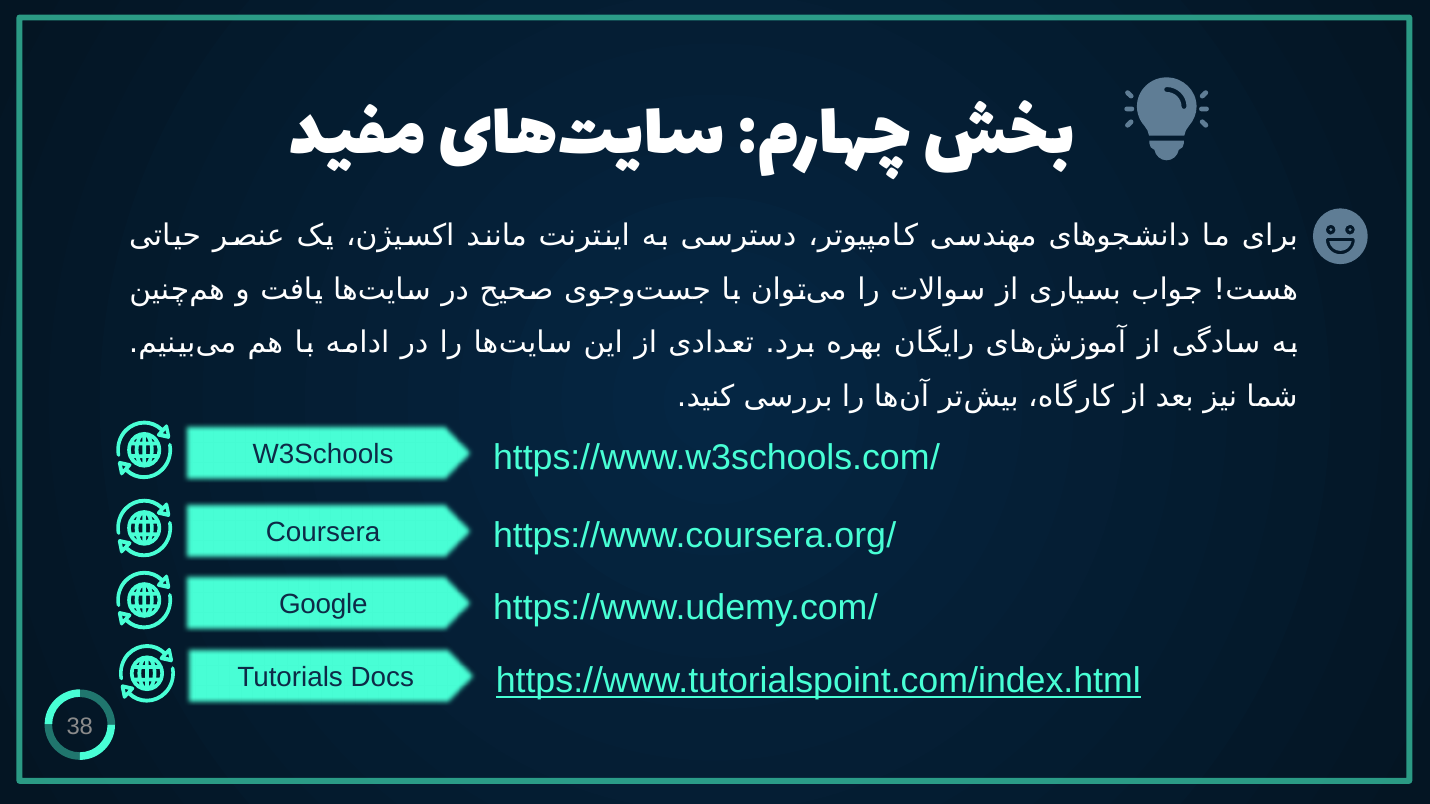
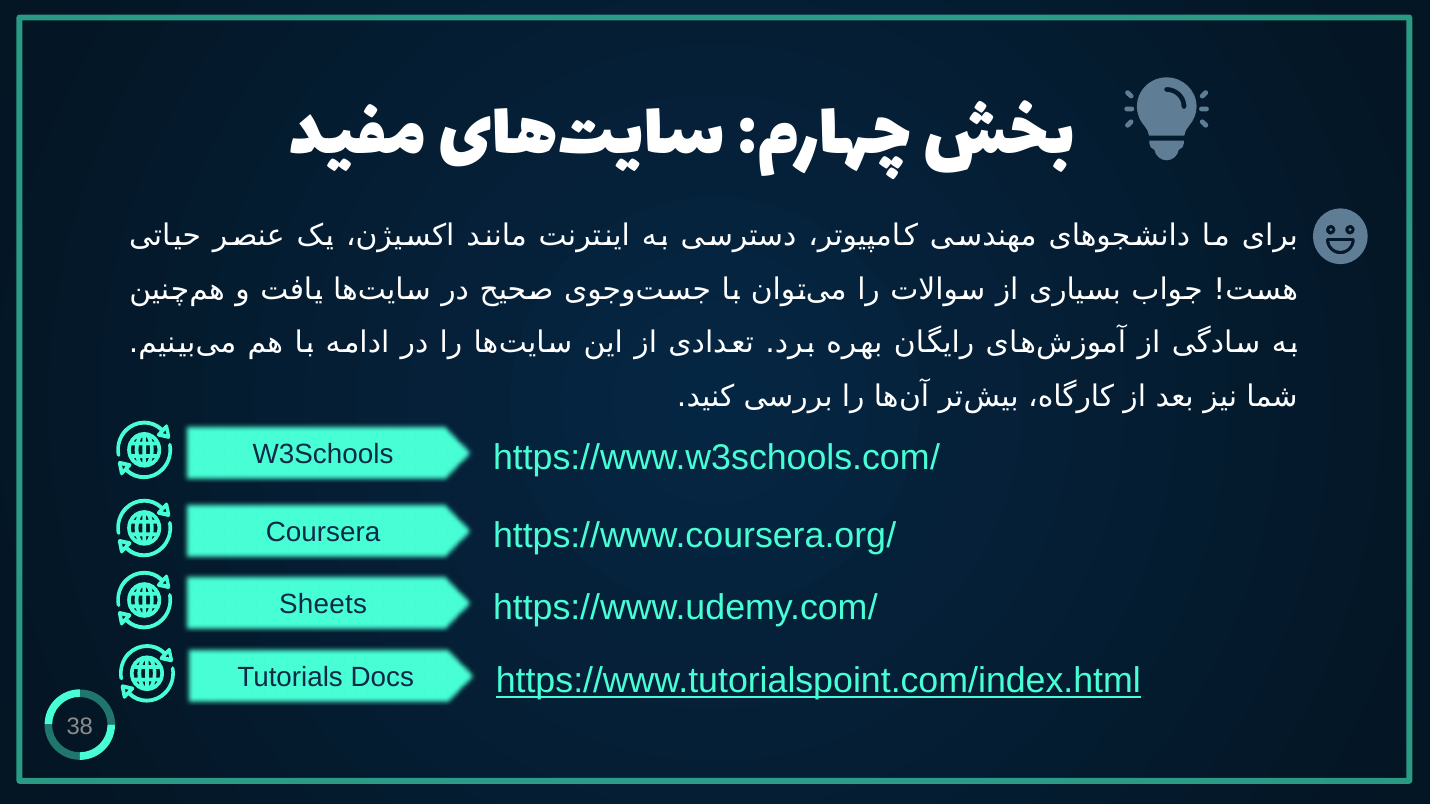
Google: Google -> Sheets
